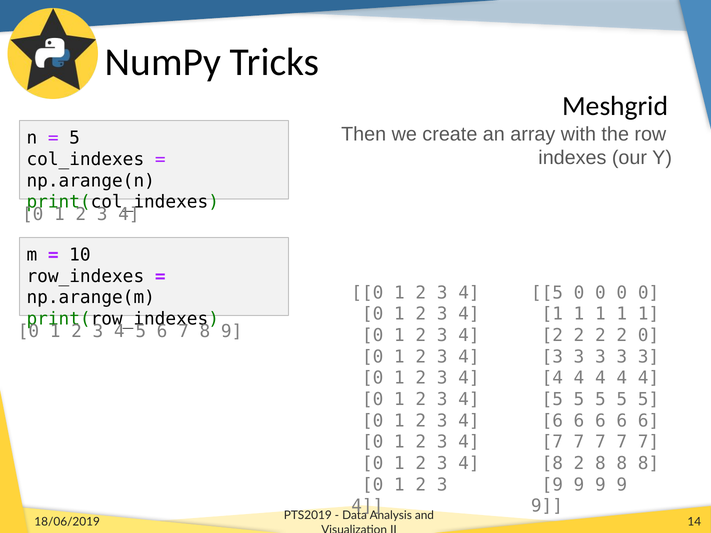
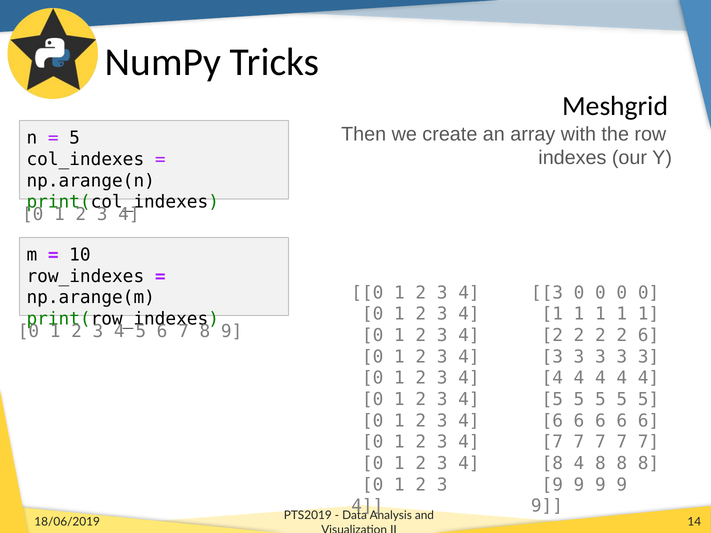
5 at (547, 293): 5 -> 3
2 0: 0 -> 6
8 2: 2 -> 4
